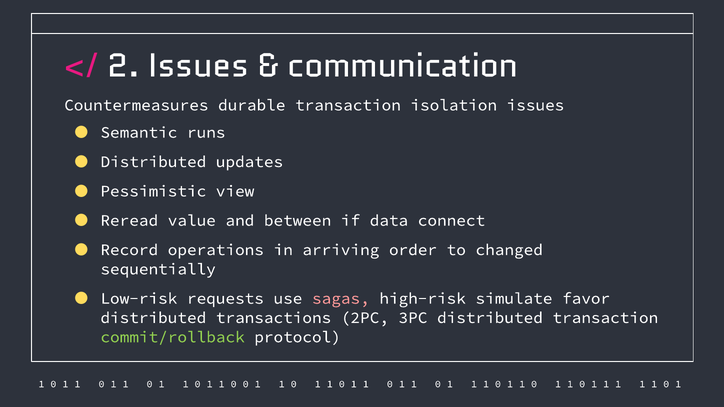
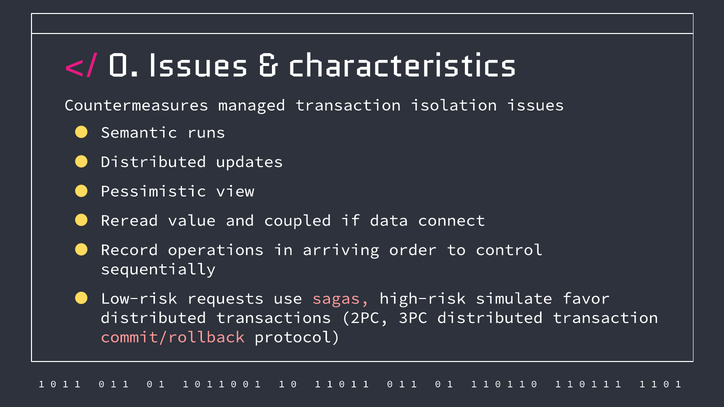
2 at (123, 66): 2 -> 0
communication: communication -> characteristics
durable: durable -> managed
between: between -> coupled
changed: changed -> control
commit/rollback colour: light green -> pink
